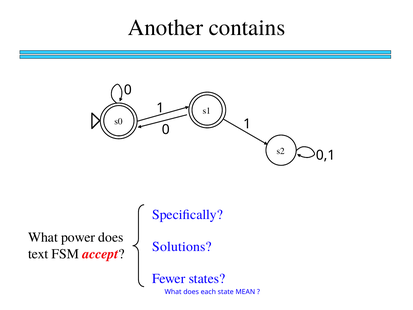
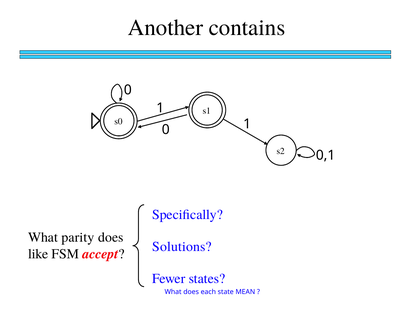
power: power -> parity
text: text -> like
